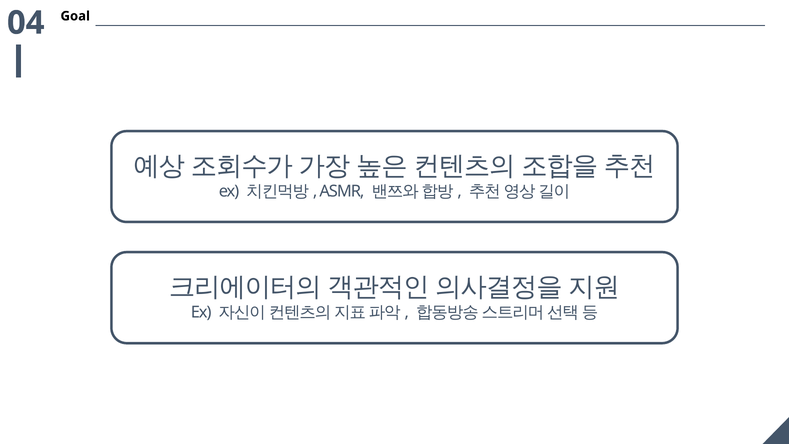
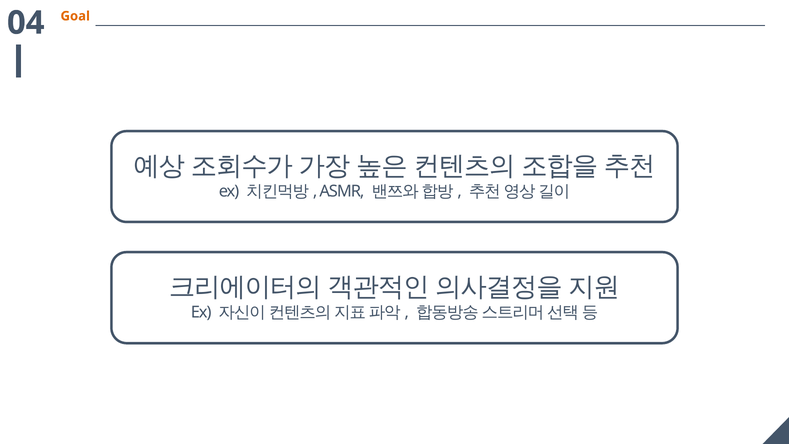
Goal colour: black -> orange
